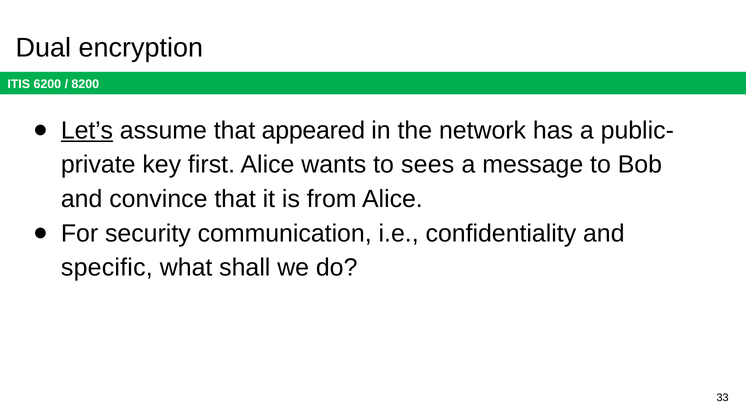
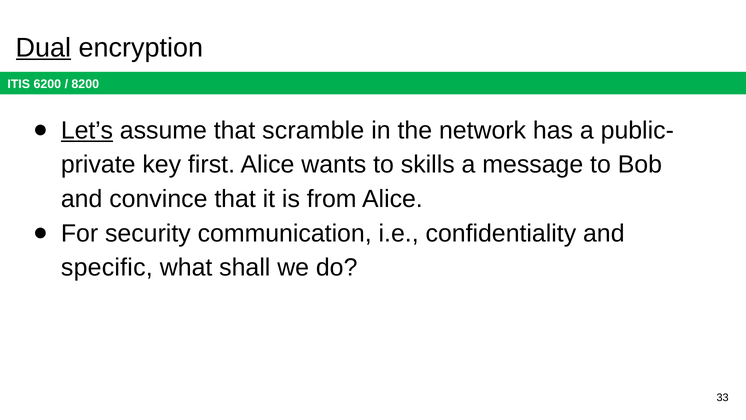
Dual underline: none -> present
appeared: appeared -> scramble
sees: sees -> skills
